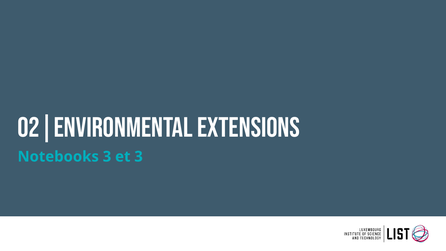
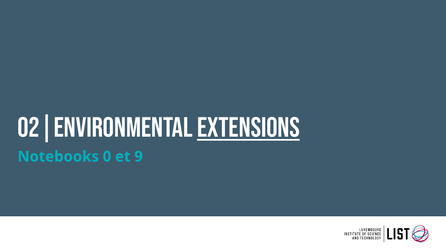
extensions underline: none -> present
Notebooks 3: 3 -> 0
et 3: 3 -> 9
